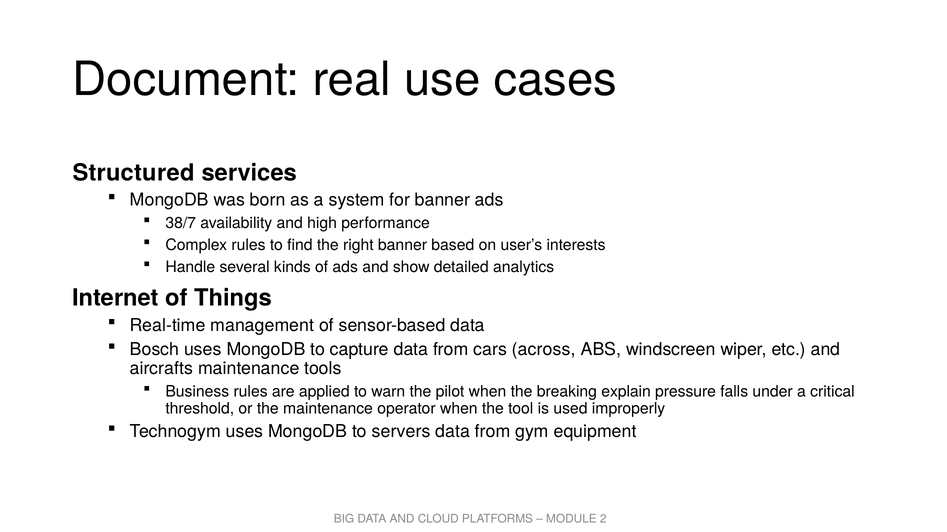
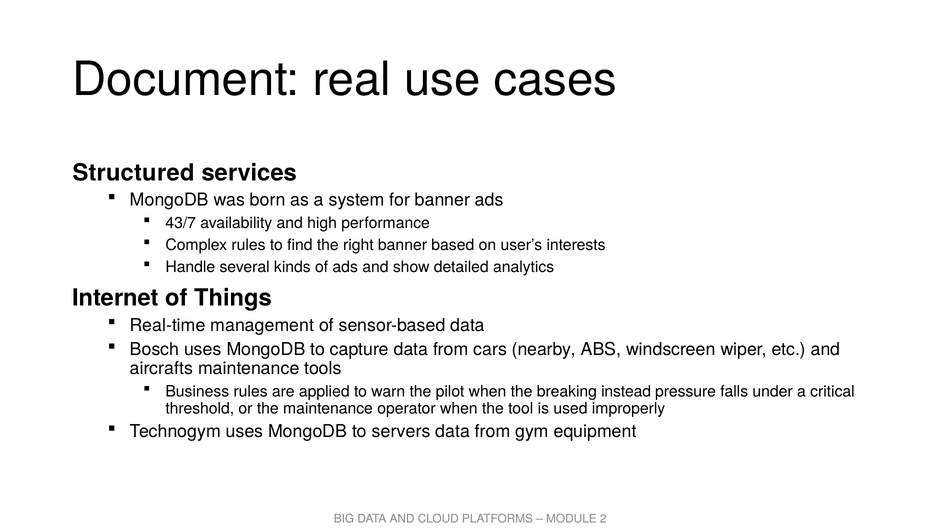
38/7: 38/7 -> 43/7
across: across -> nearby
explain: explain -> instead
